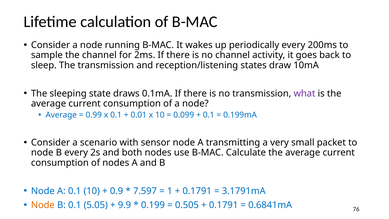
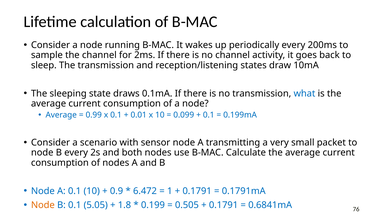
what colour: purple -> blue
7.597: 7.597 -> 6.472
3.1791mA: 3.1791mA -> 0.1791mA
9.9: 9.9 -> 1.8
